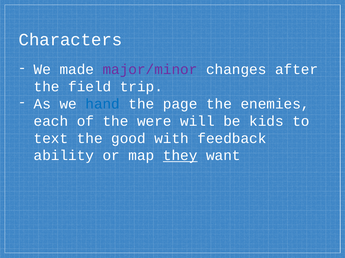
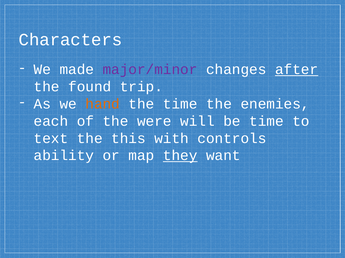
after underline: none -> present
field: field -> found
hand colour: blue -> orange
the page: page -> time
be kids: kids -> time
good: good -> this
feedback: feedback -> controls
